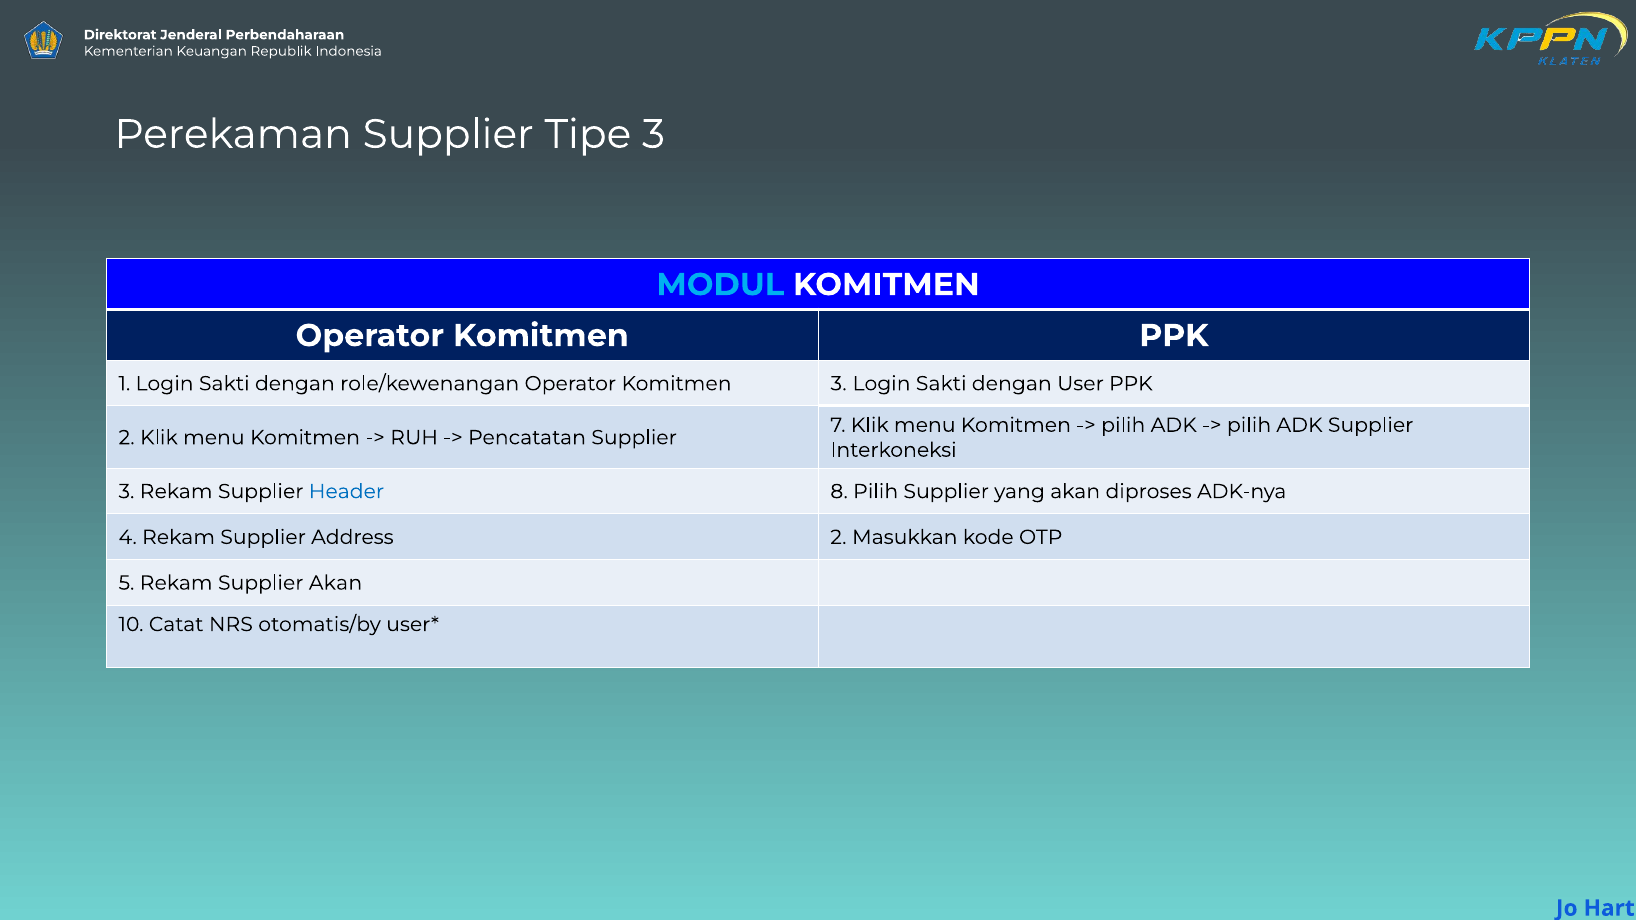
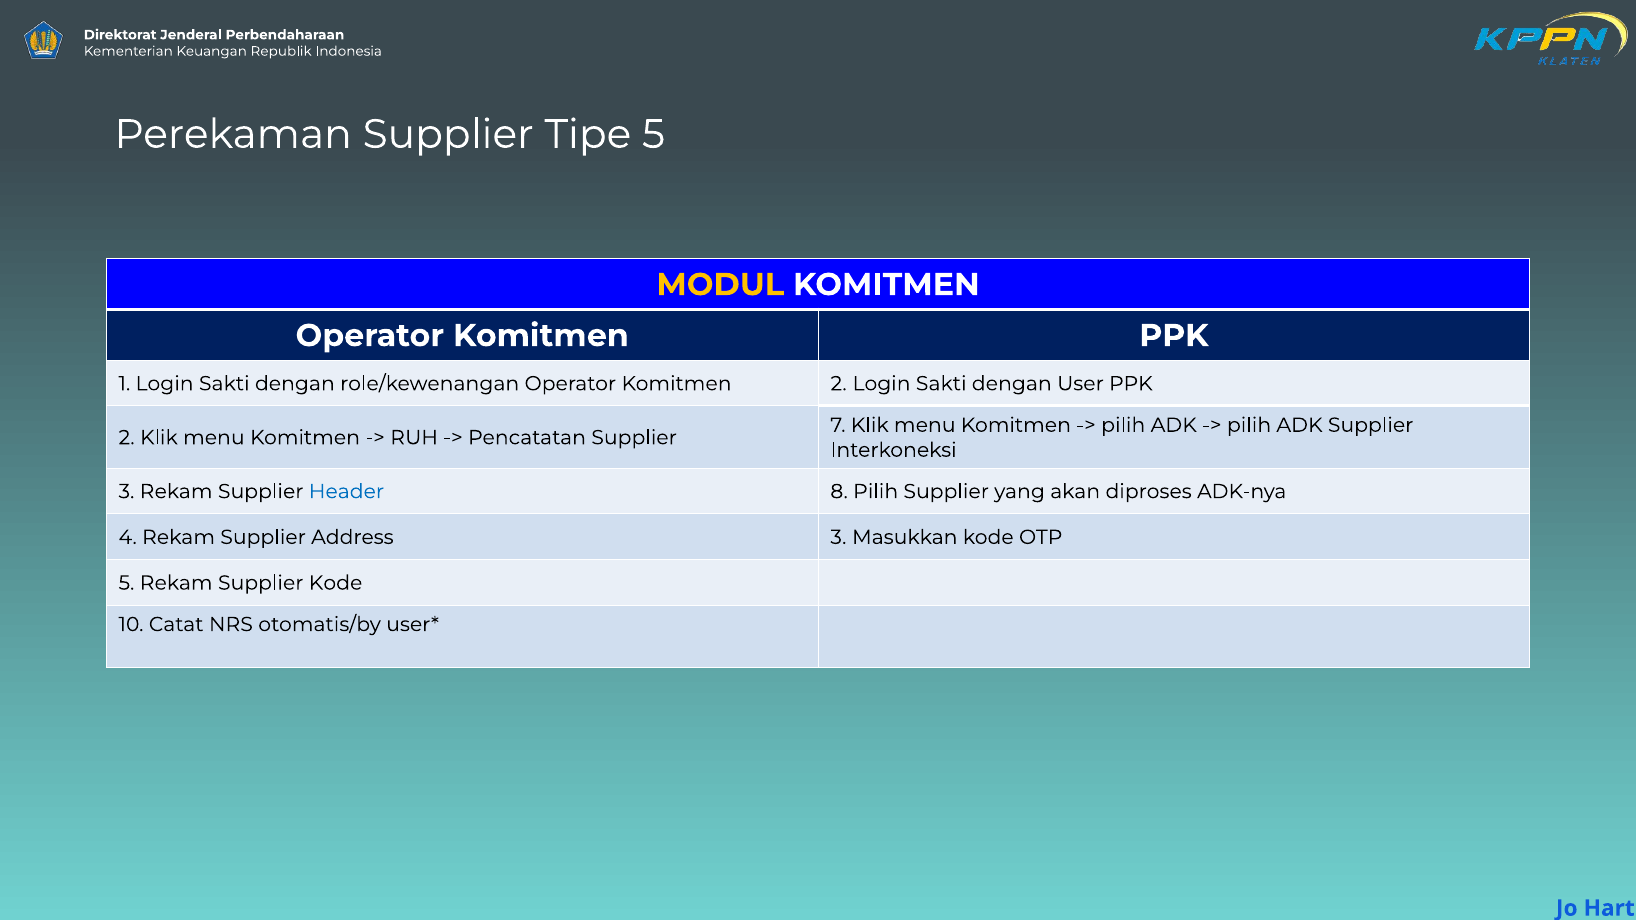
Tipe 3: 3 -> 5
MODUL colour: light blue -> yellow
Komitmen 3: 3 -> 2
Address 2: 2 -> 3
Supplier Akan: Akan -> Kode
